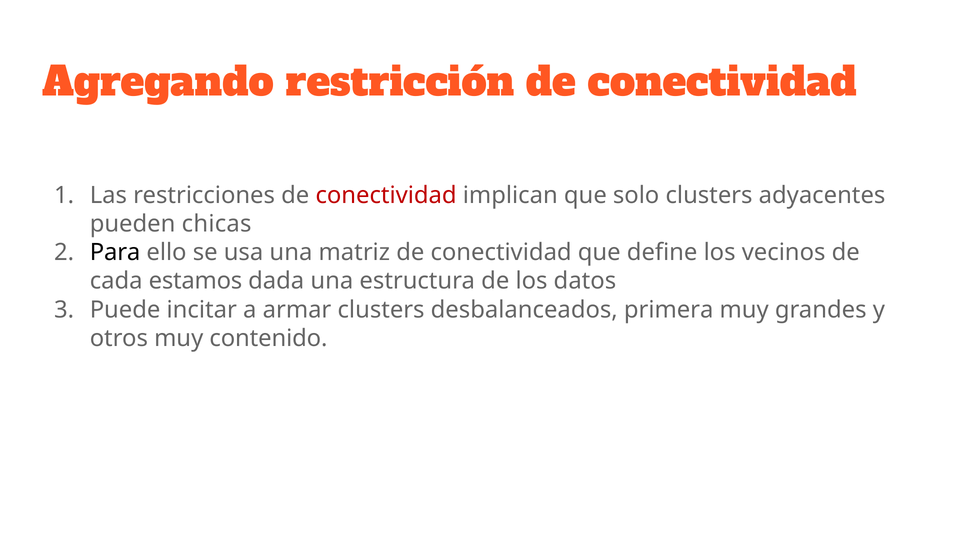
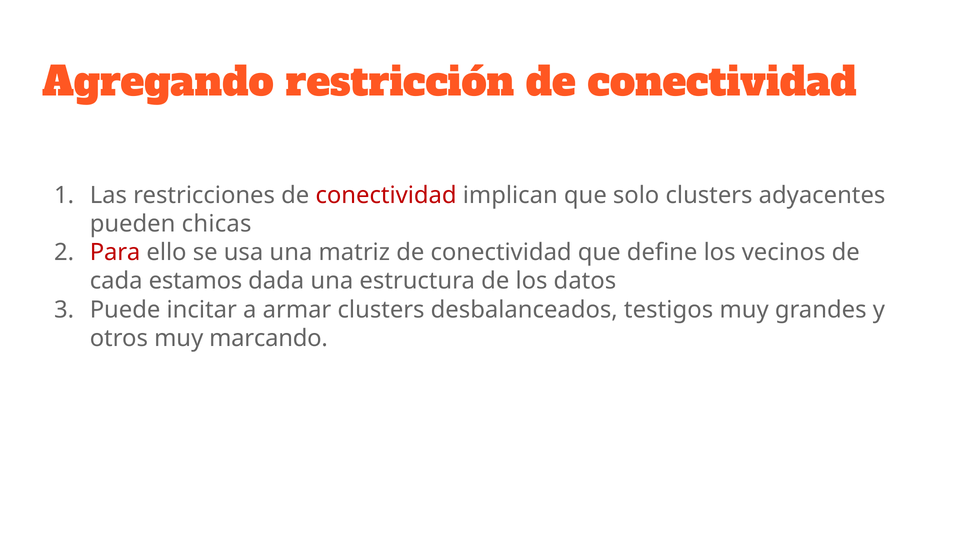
Para colour: black -> red
primera: primera -> testigos
contenido: contenido -> marcando
